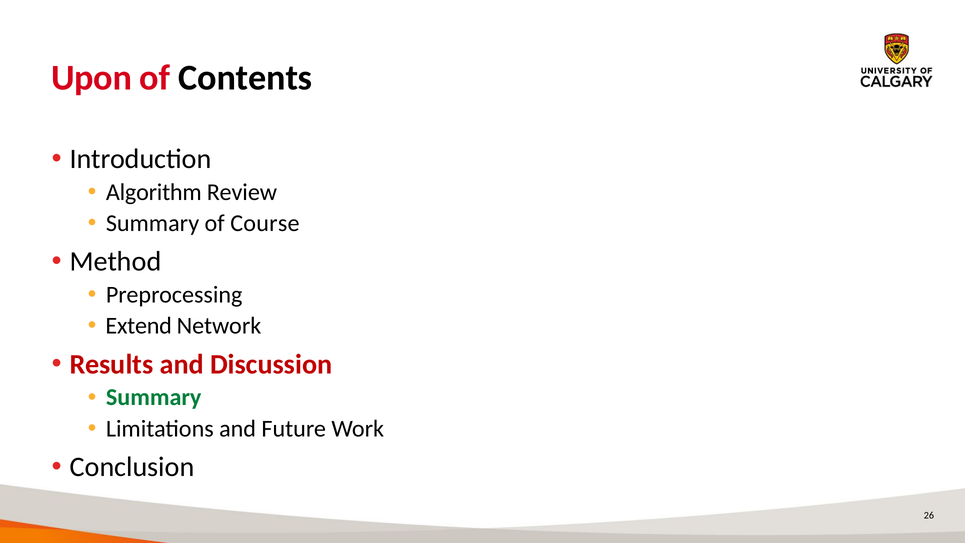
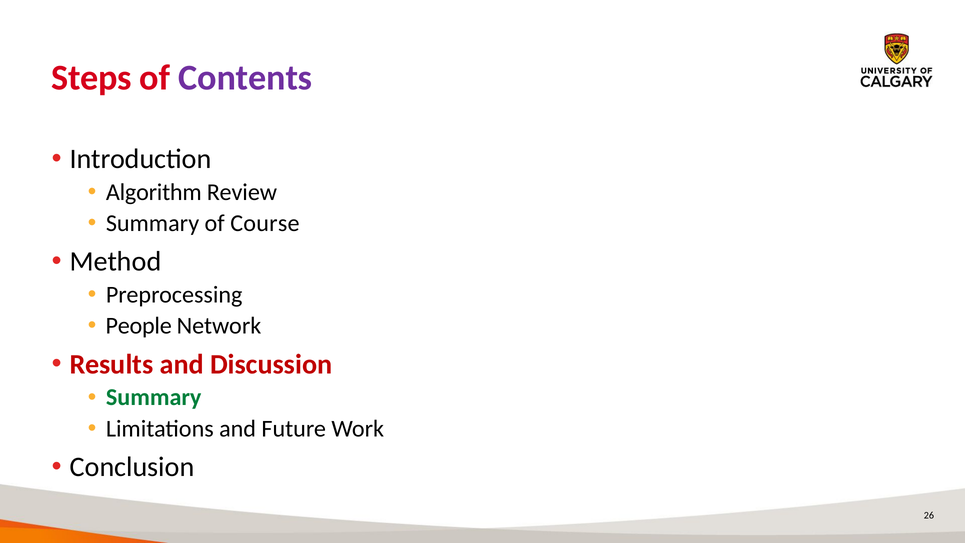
Upon: Upon -> Steps
Contents colour: black -> purple
Extend: Extend -> People
